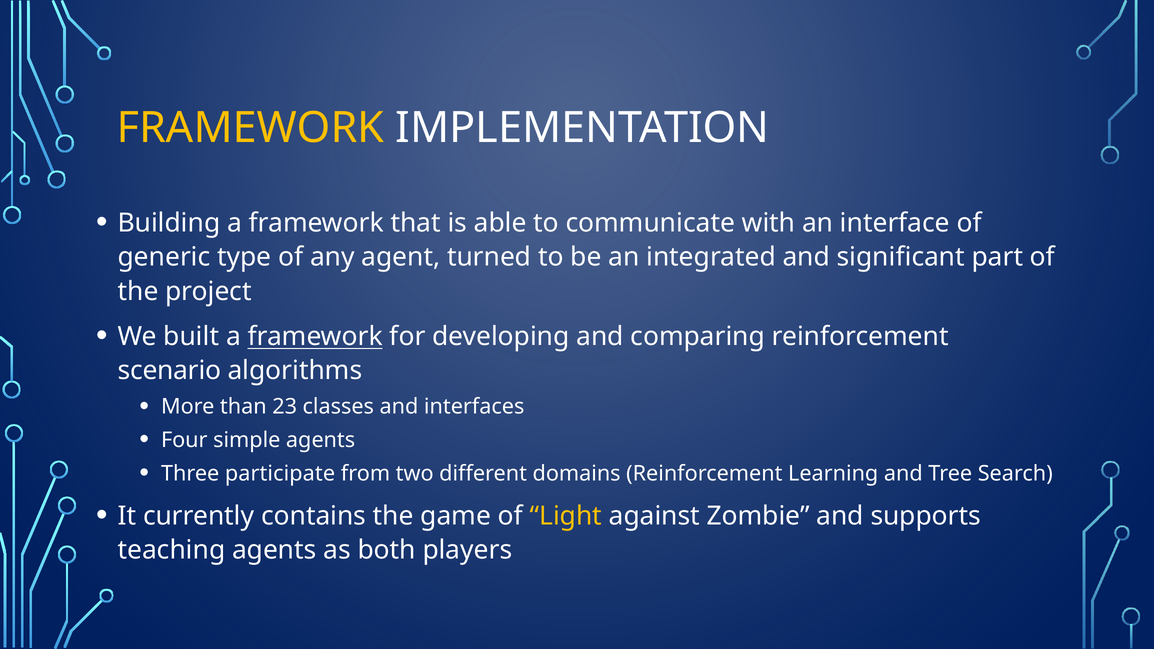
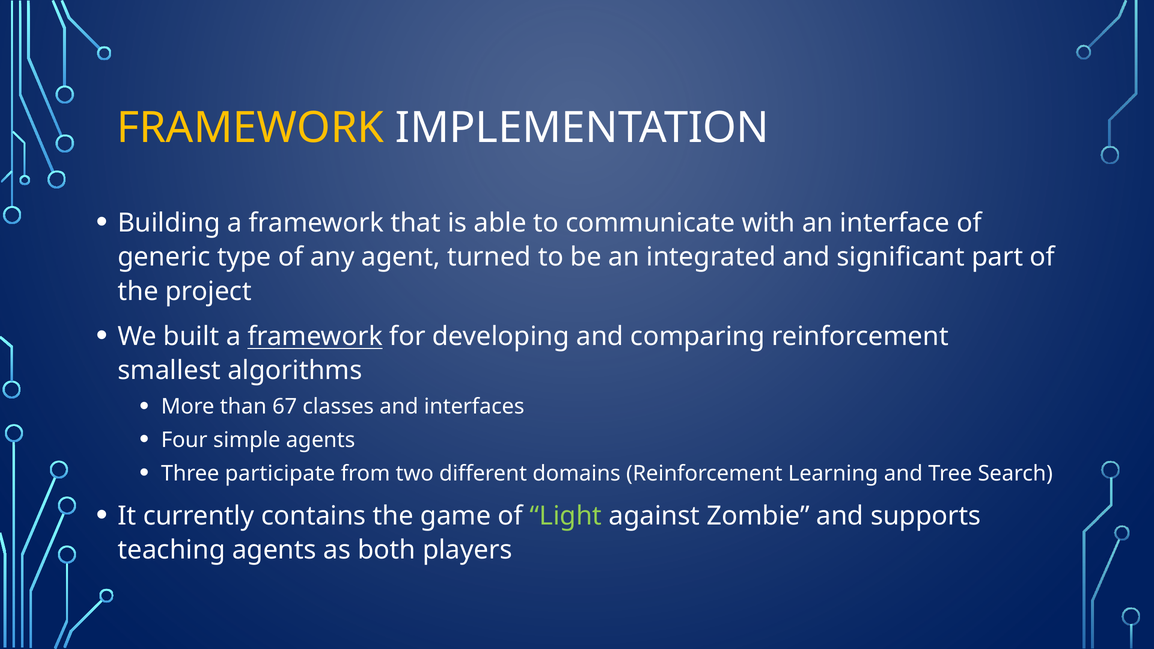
scenario: scenario -> smallest
23: 23 -> 67
Light colour: yellow -> light green
